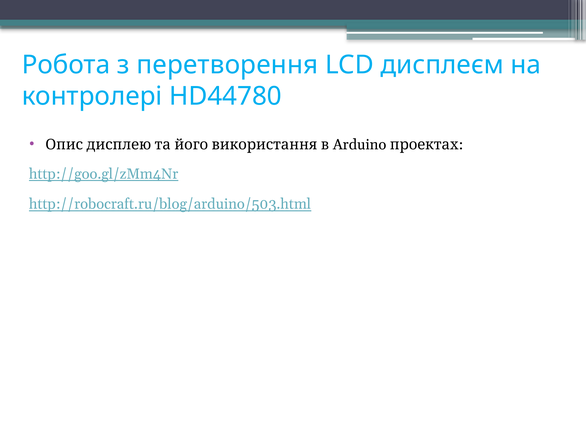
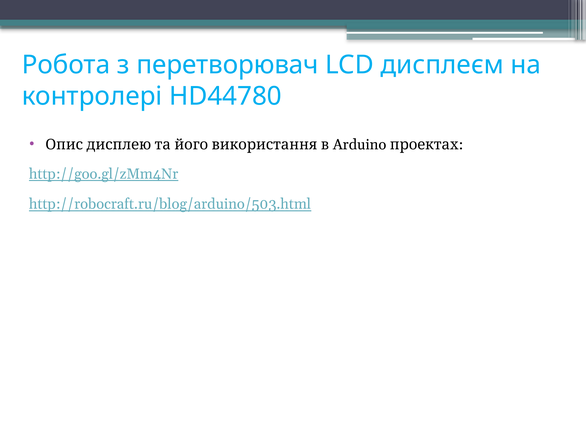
перетворення: перетворення -> перетворювач
